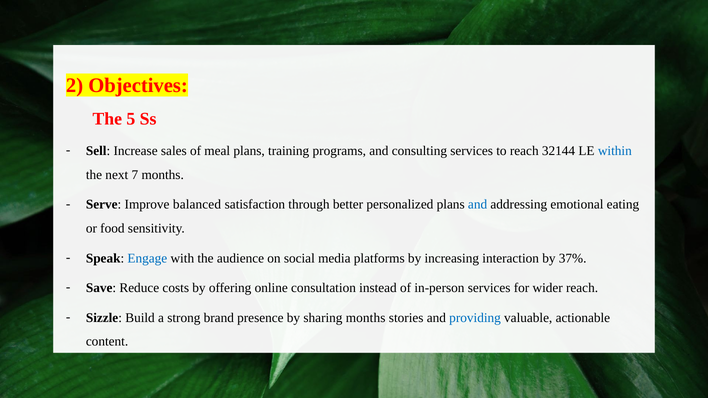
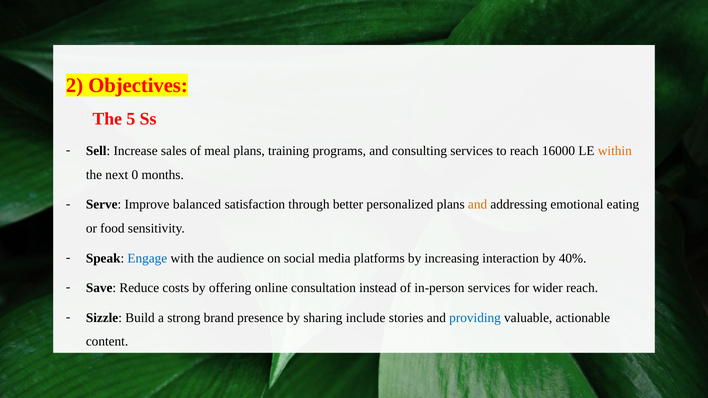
32144: 32144 -> 16000
within colour: blue -> orange
7: 7 -> 0
and at (478, 205) colour: blue -> orange
37%: 37% -> 40%
sharing months: months -> include
